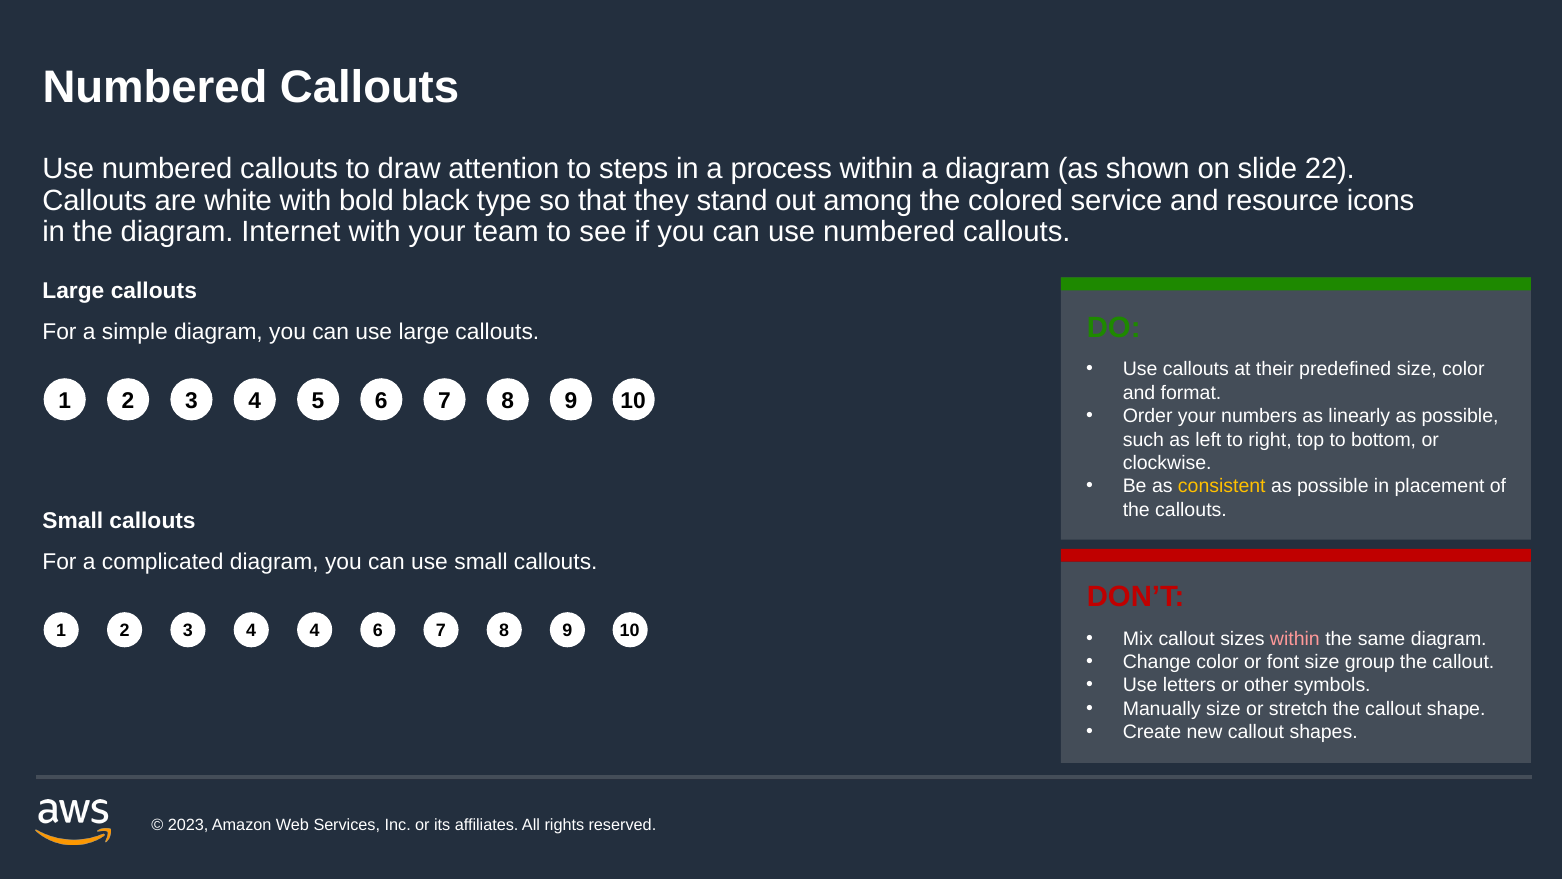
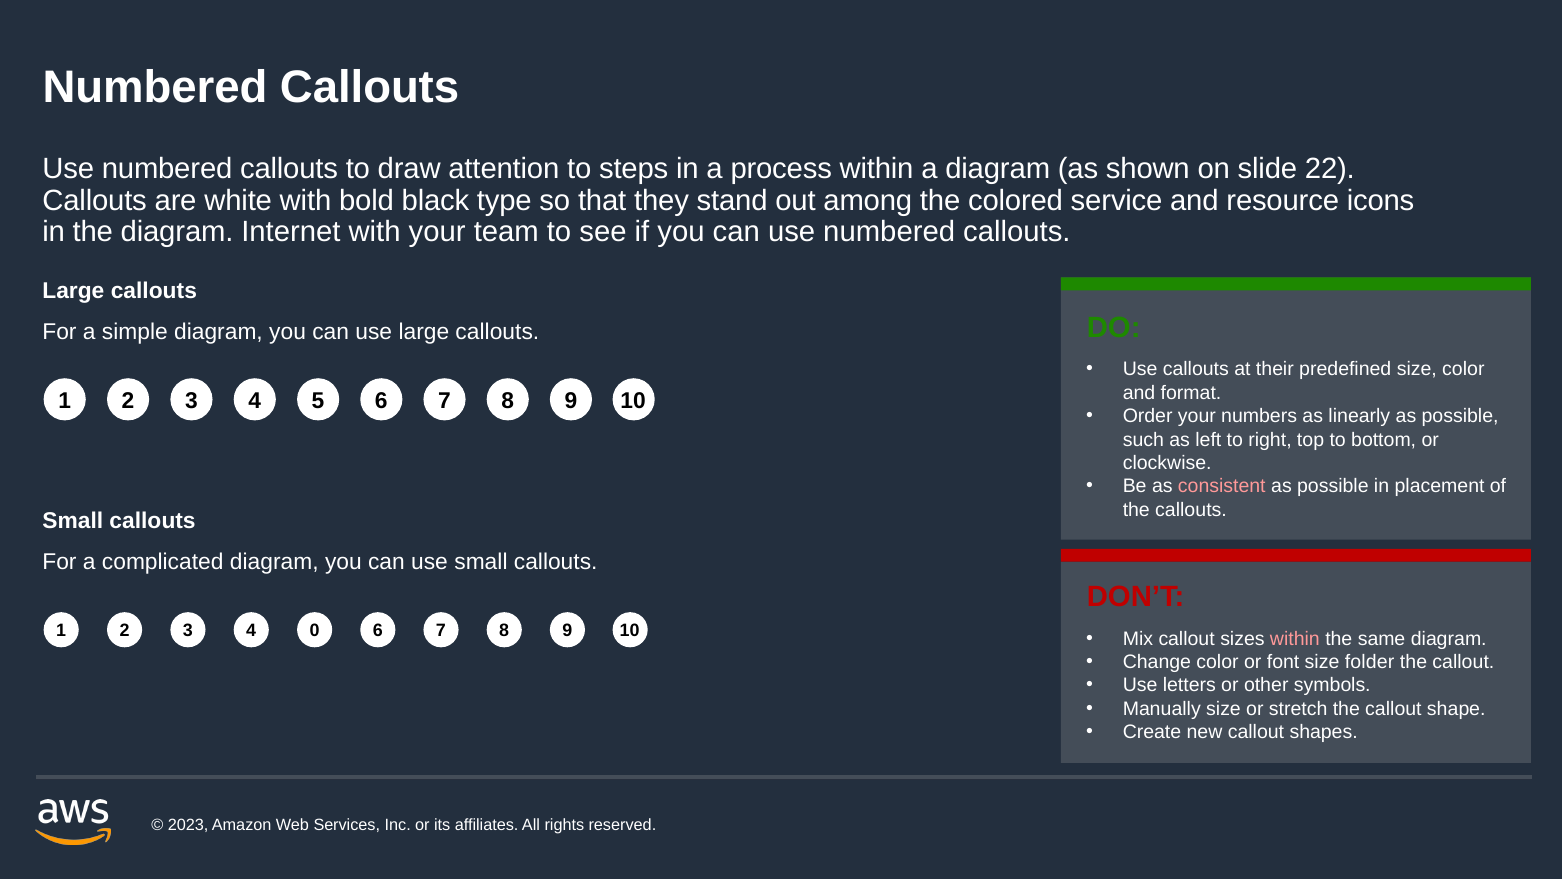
consistent colour: yellow -> pink
4 4: 4 -> 0
group: group -> folder
